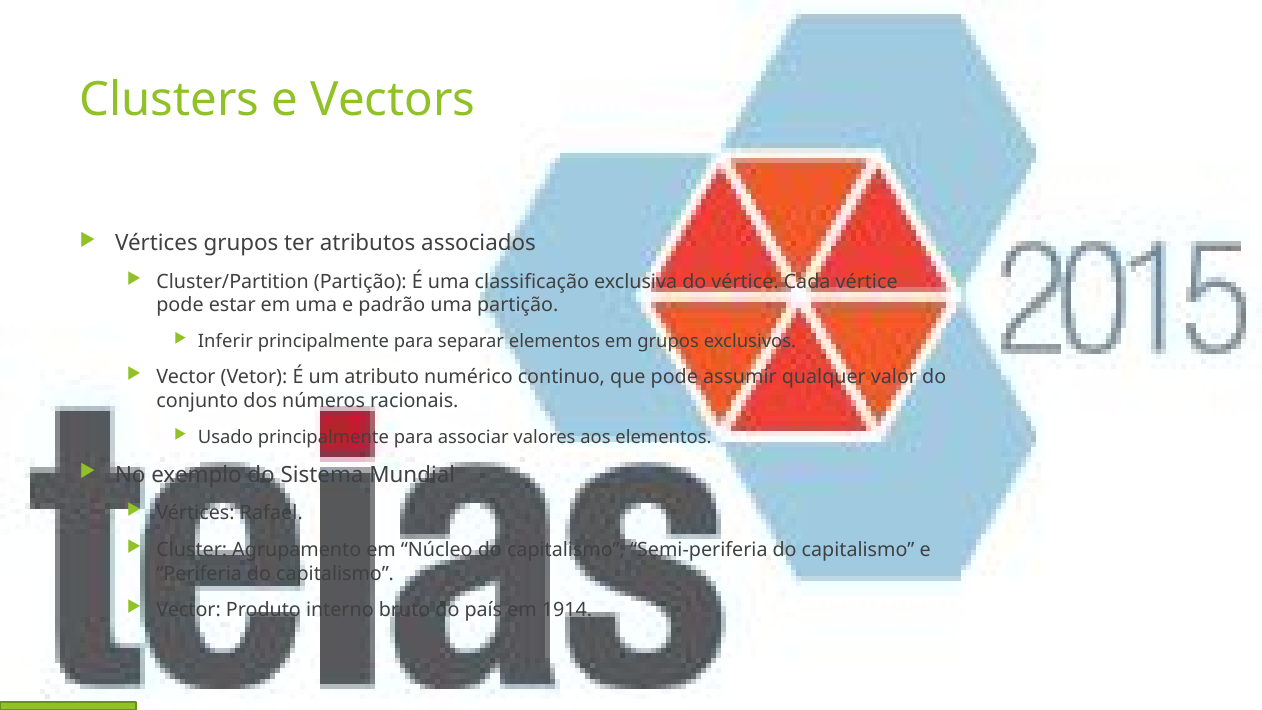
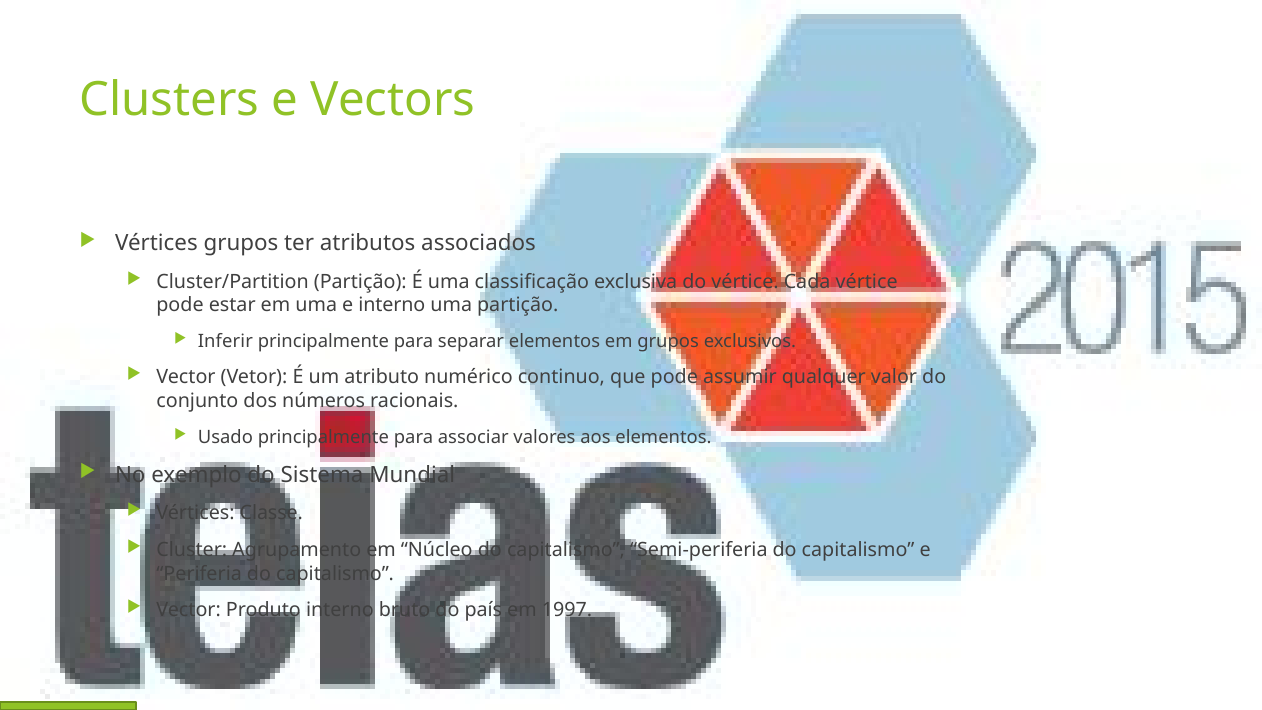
e padrão: padrão -> interno
Rafael: Rafael -> Classe
1914: 1914 -> 1997
